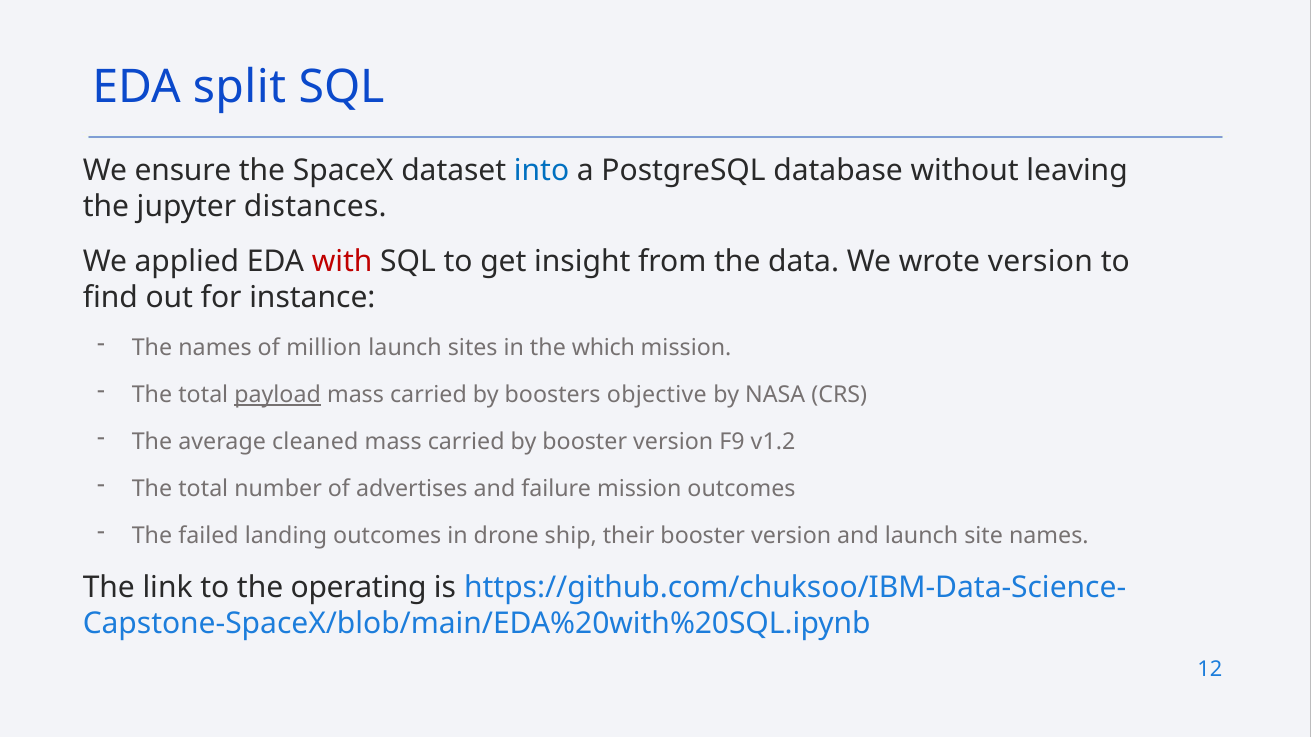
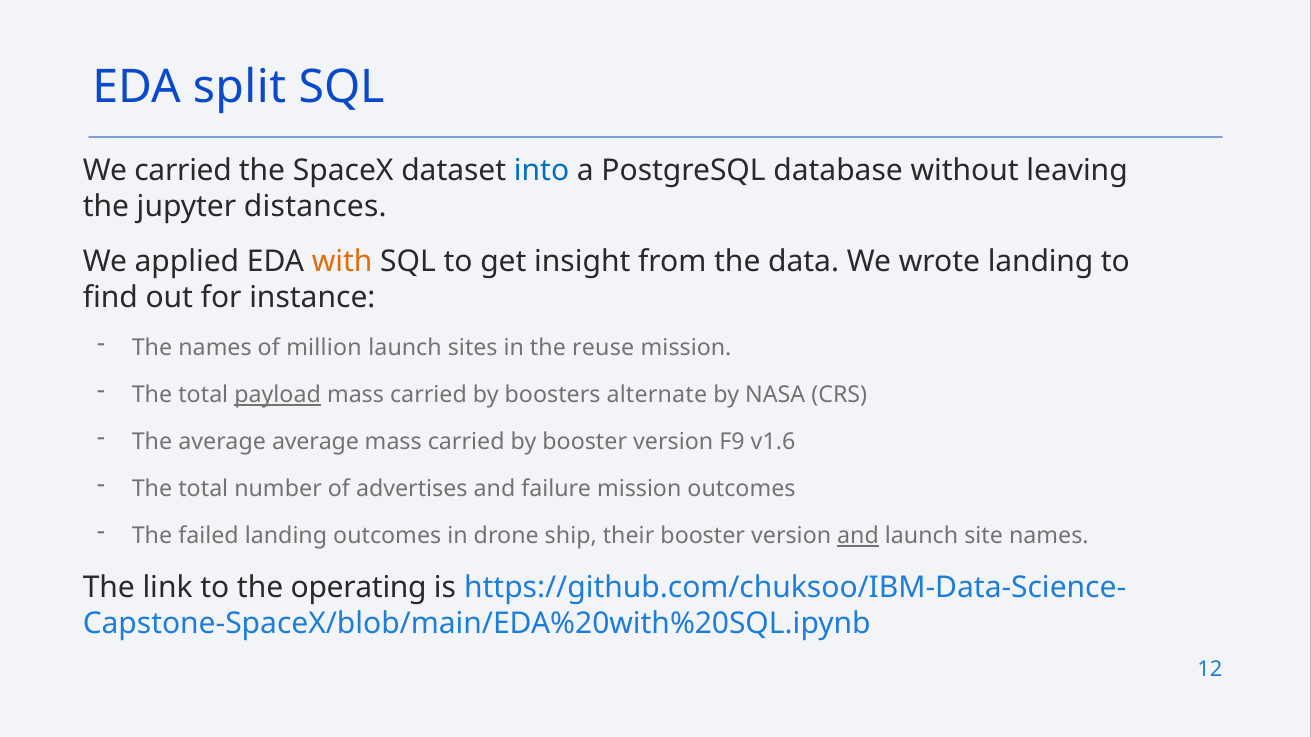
We ensure: ensure -> carried
with colour: red -> orange
wrote version: version -> landing
which: which -> reuse
objective: objective -> alternate
average cleaned: cleaned -> average
v1.2: v1.2 -> v1.6
and at (858, 536) underline: none -> present
